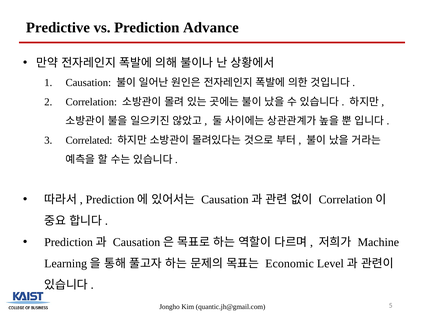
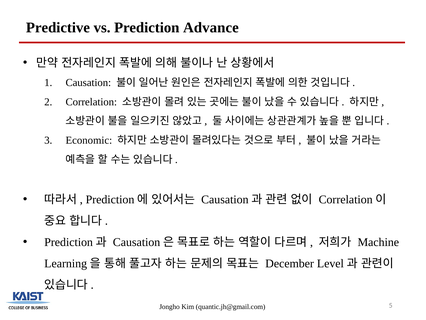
Correlated: Correlated -> Economic
Economic: Economic -> December
